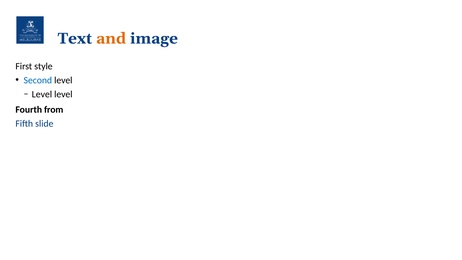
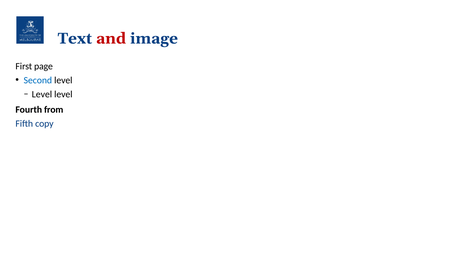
and colour: orange -> red
style: style -> page
slide: slide -> copy
